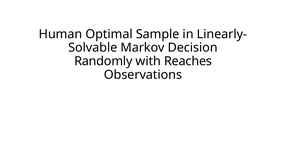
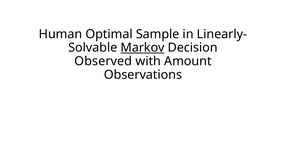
Markov underline: none -> present
Randomly: Randomly -> Observed
Reaches: Reaches -> Amount
